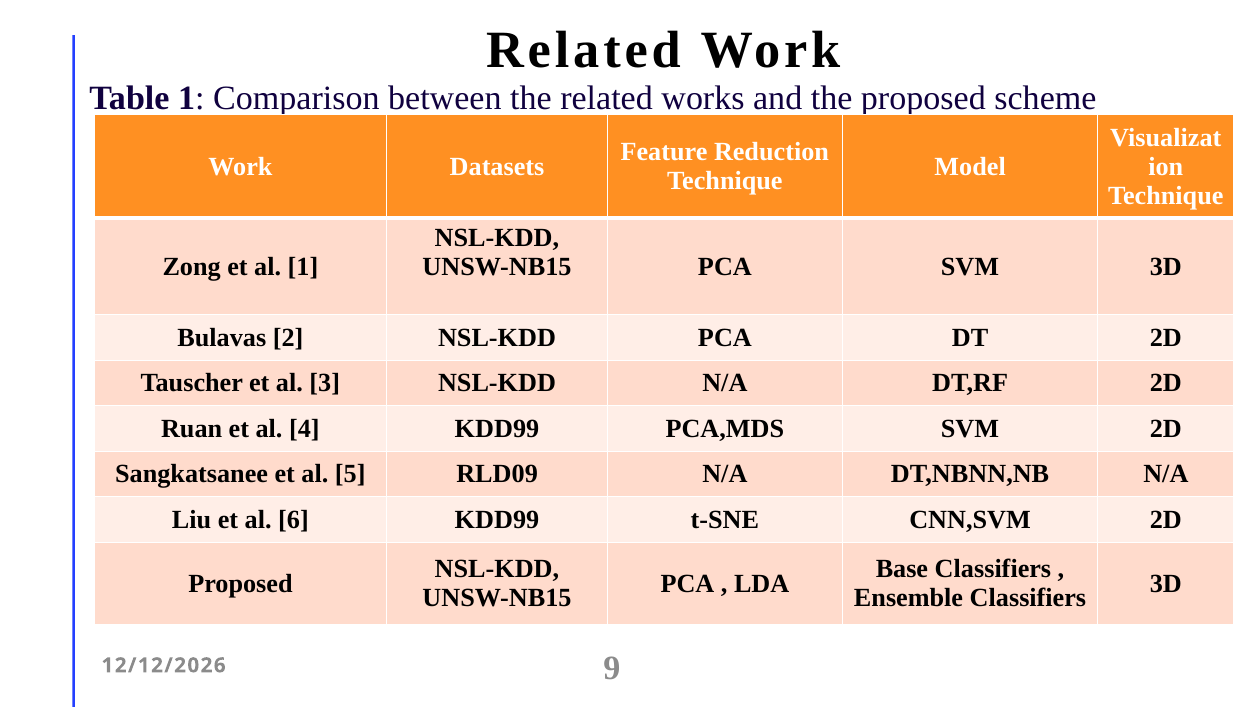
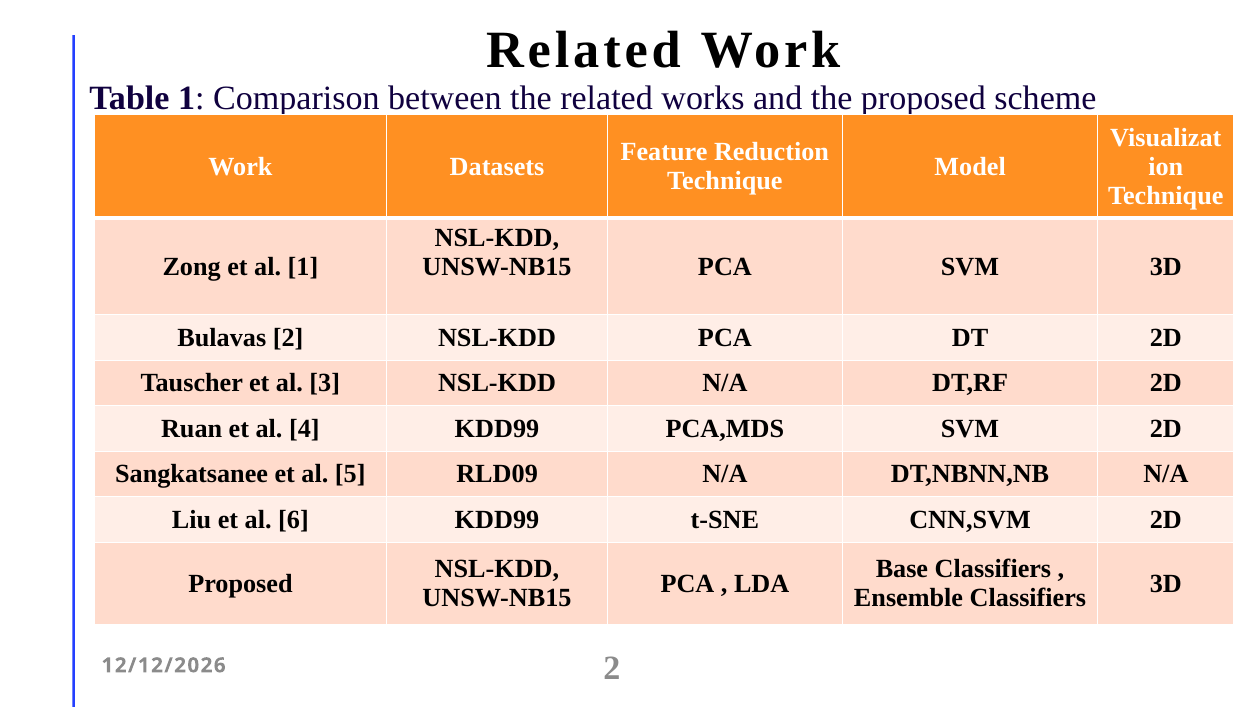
9 at (612, 668): 9 -> 2
